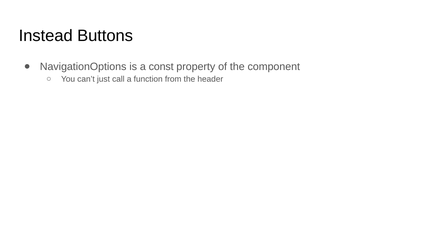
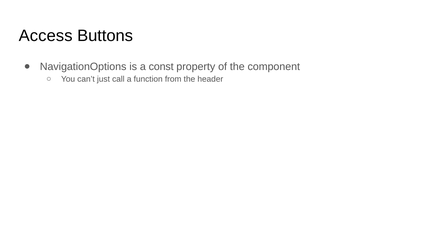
Instead: Instead -> Access
